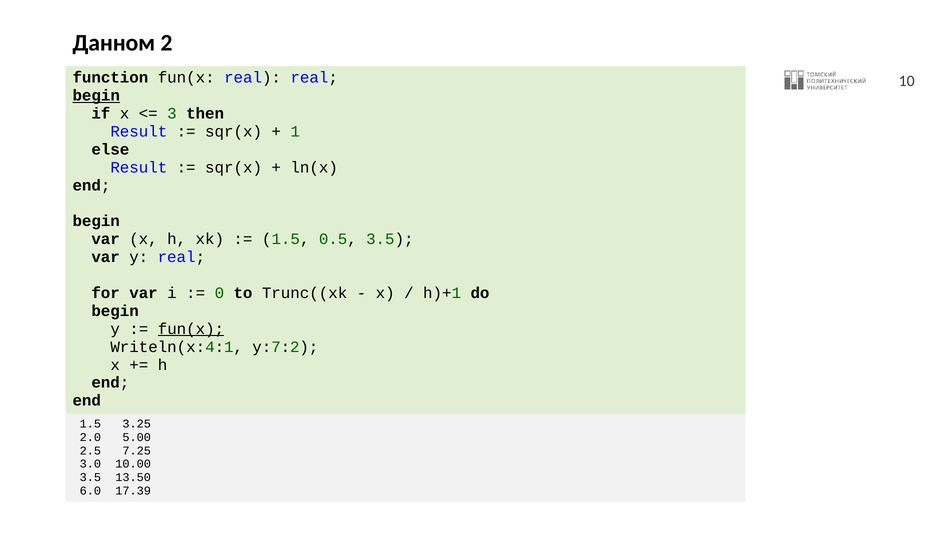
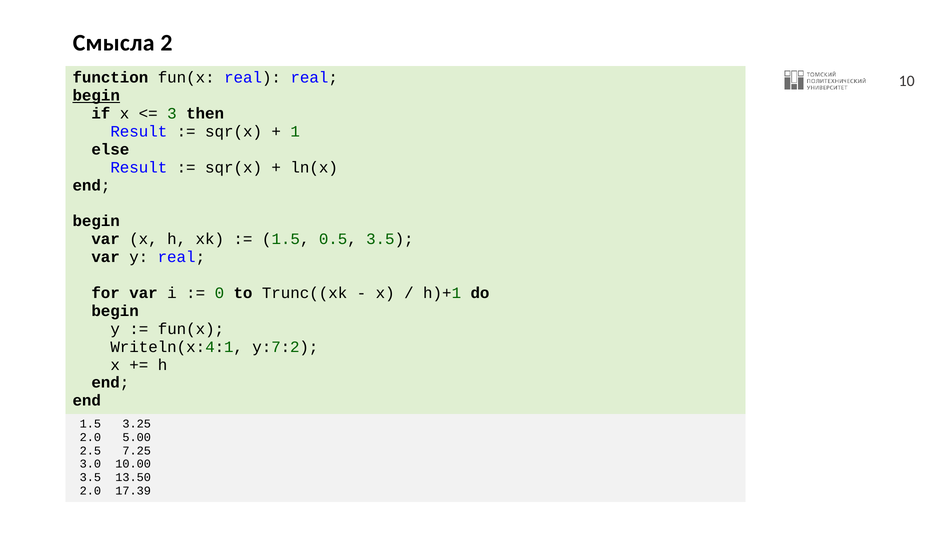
Данном: Данном -> Смысла
fun(x at (191, 329) underline: present -> none
6.0 at (90, 491): 6.0 -> 2.0
